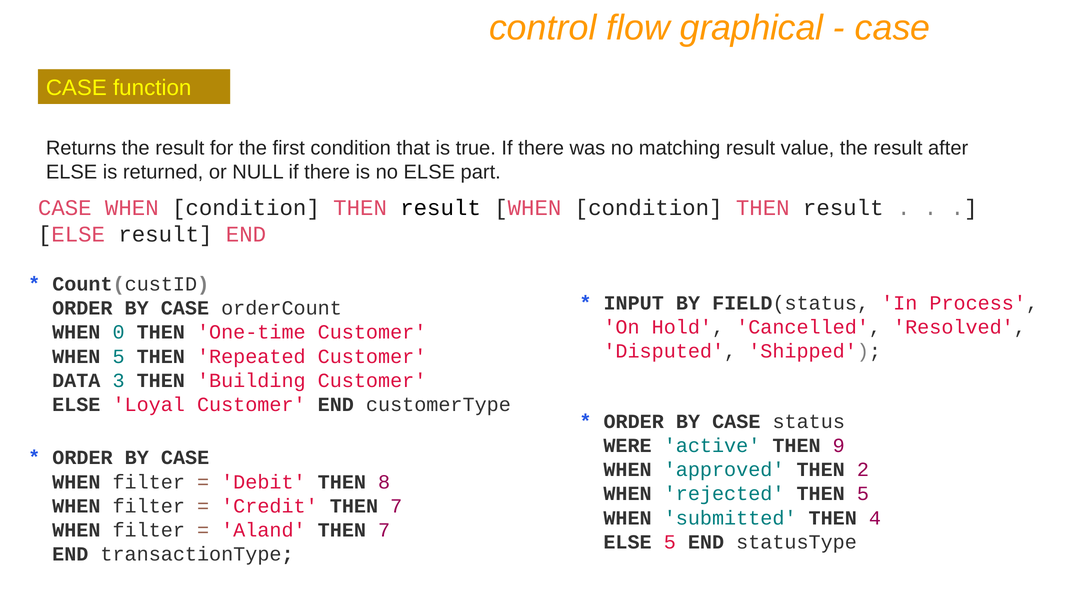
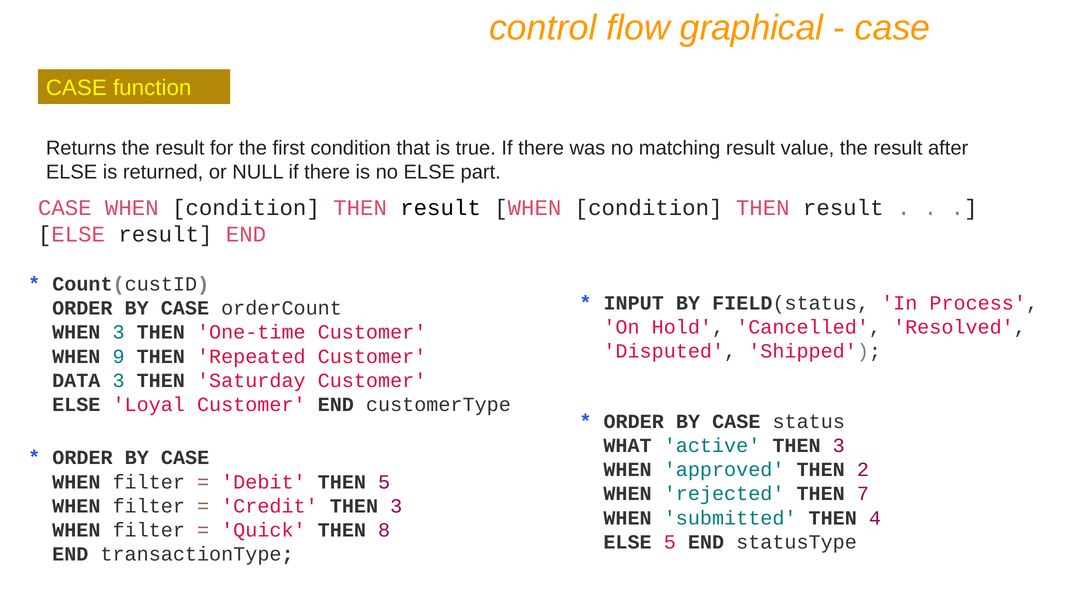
WHEN 0: 0 -> 3
WHEN 5: 5 -> 9
Building: Building -> Saturday
WERE: WERE -> WHAT
active THEN 9: 9 -> 3
THEN 8: 8 -> 5
THEN 5: 5 -> 7
Credit THEN 7: 7 -> 3
Aland: Aland -> Quick
7 at (384, 531): 7 -> 8
